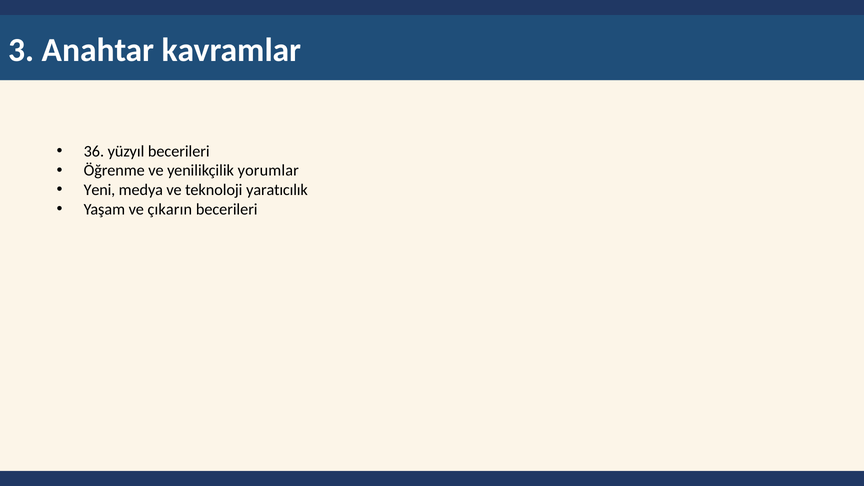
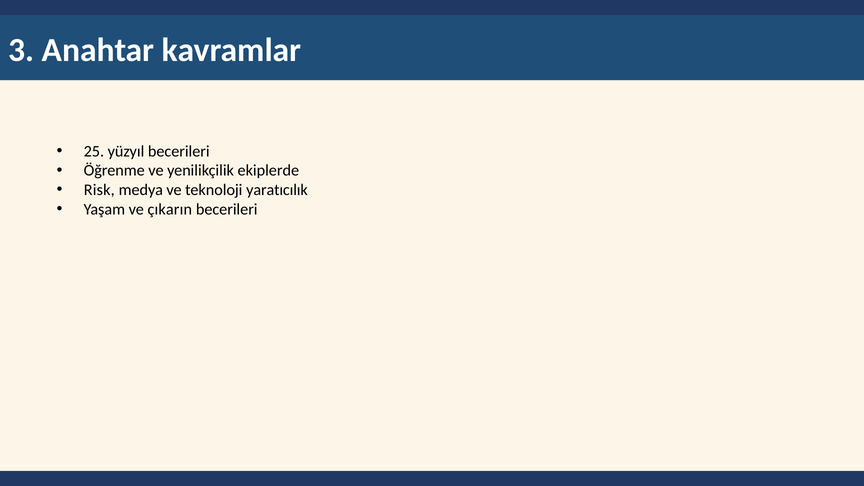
36: 36 -> 25
yorumlar: yorumlar -> ekiplerde
Yeni: Yeni -> Risk
